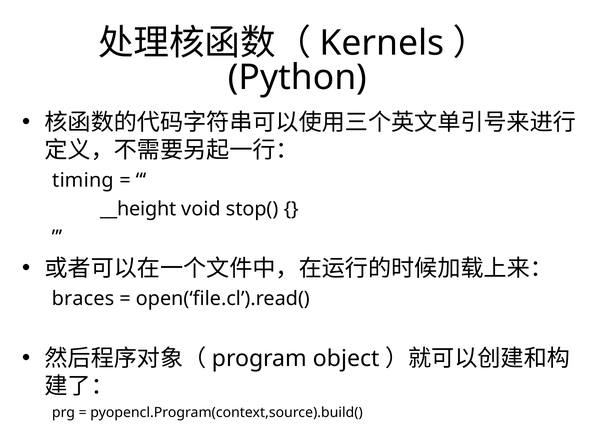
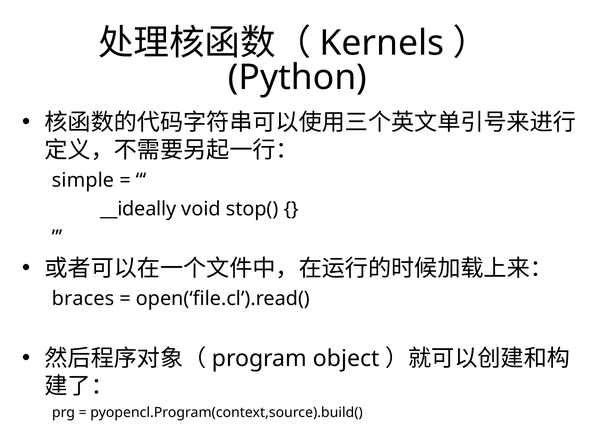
timing: timing -> simple
__height: __height -> __ideally
